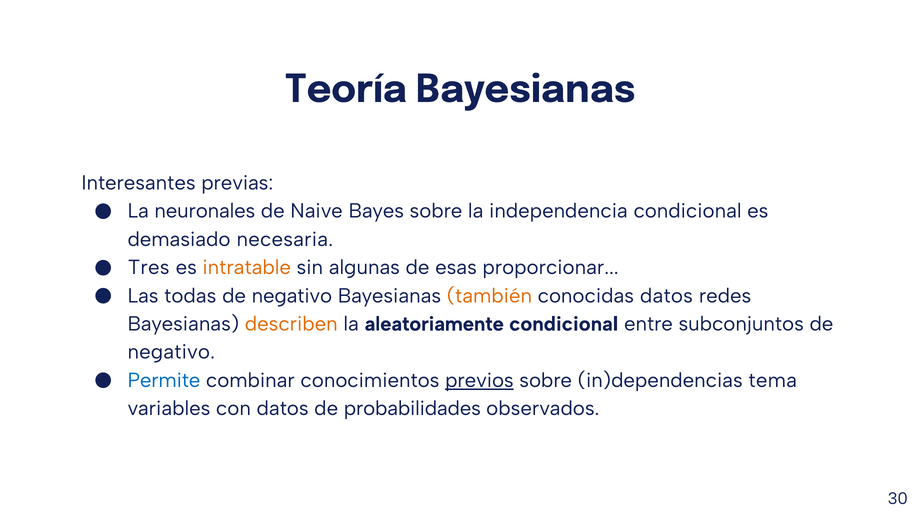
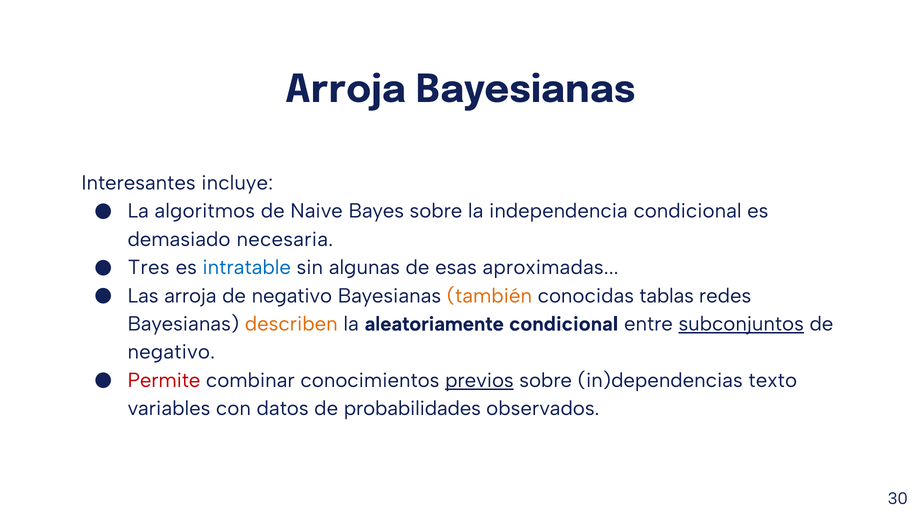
Teoría at (346, 89): Teoría -> Arroja
previas: previas -> incluye
neuronales: neuronales -> algoritmos
intratable colour: orange -> blue
proporcionar: proporcionar -> aproximadas
Las todas: todas -> arroja
conocidas datos: datos -> tablas
subconjuntos underline: none -> present
Permite colour: blue -> red
tema: tema -> texto
